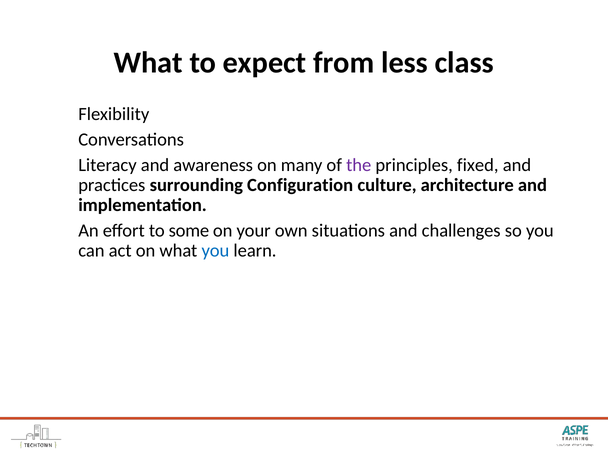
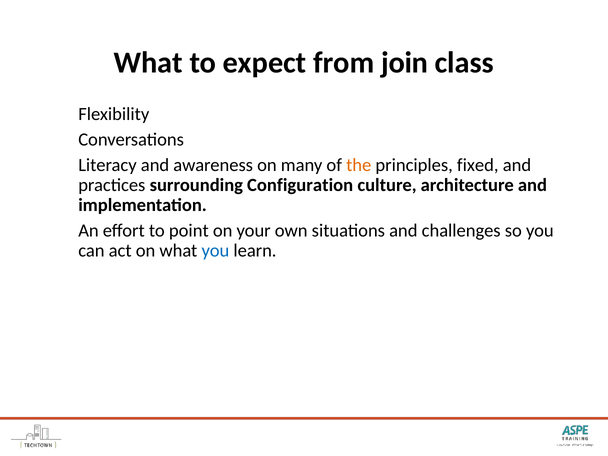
less: less -> join
the colour: purple -> orange
some: some -> point
